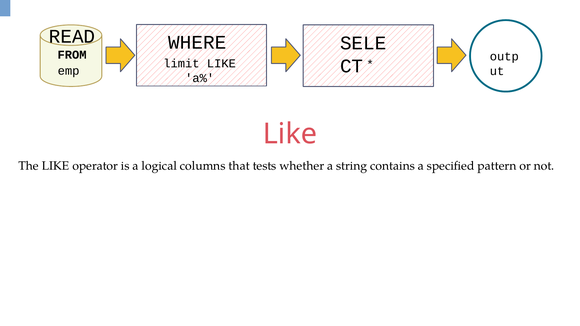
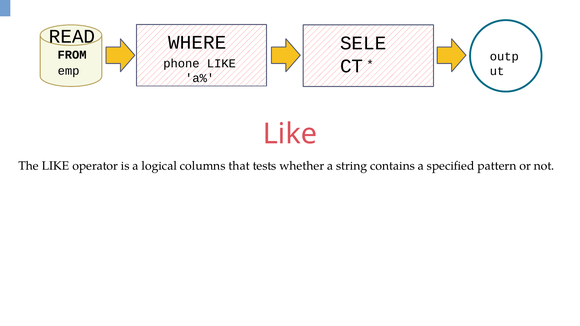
limit: limit -> phone
